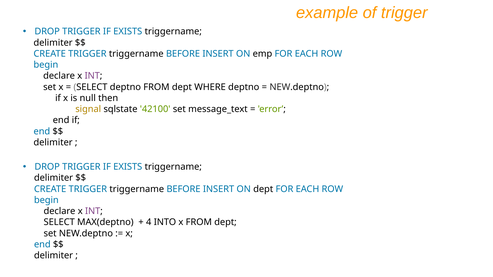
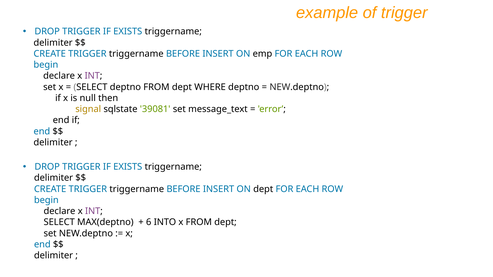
42100: 42100 -> 39081
4: 4 -> 6
